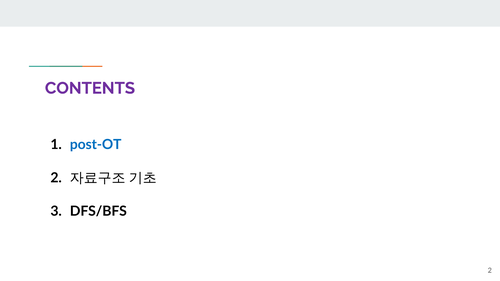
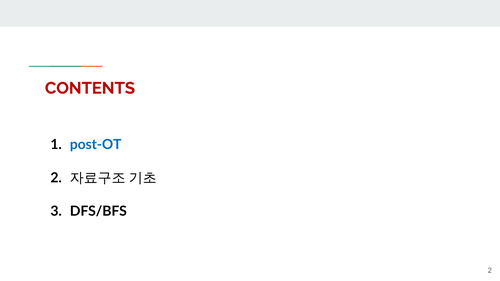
CONTENTS colour: purple -> red
